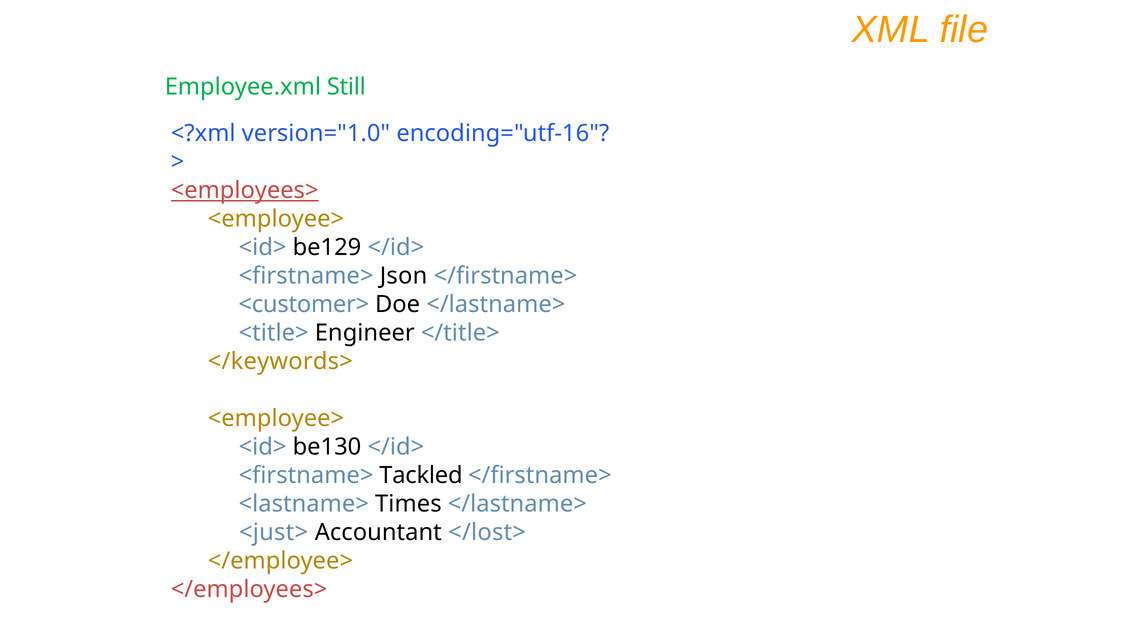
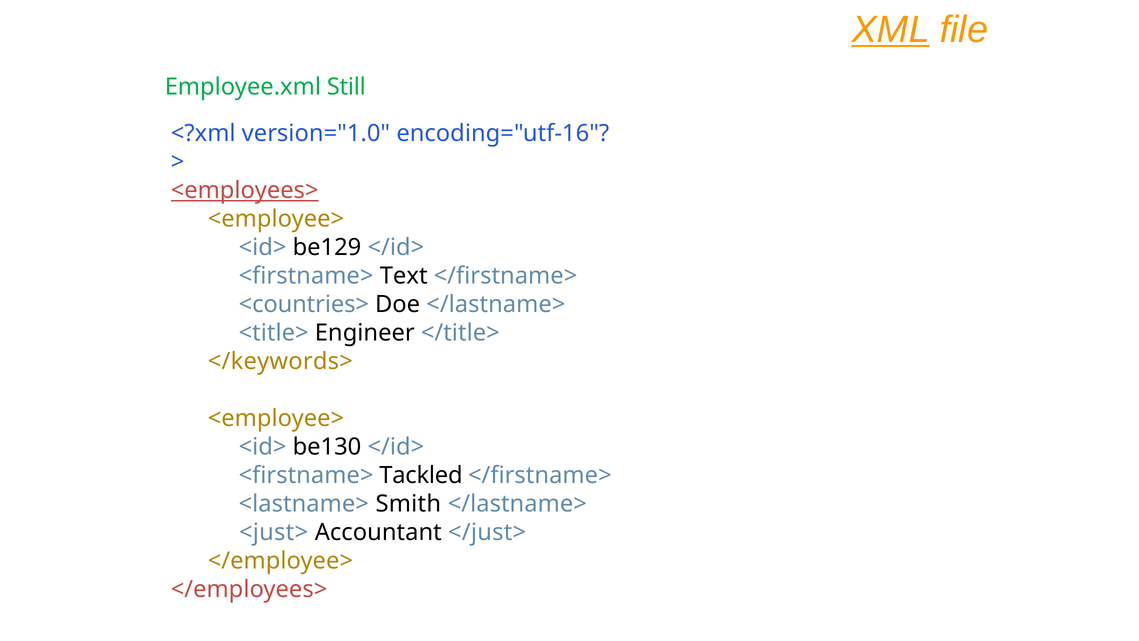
XML underline: none -> present
Json: Json -> Text
<customer>: <customer> -> <countries>
Times: Times -> Smith
</lost>: </lost> -> </just>
